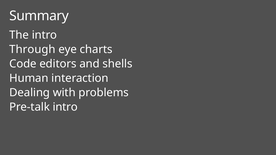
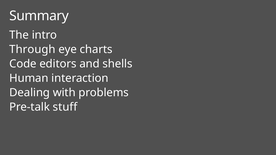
Pre-talk intro: intro -> stuff
